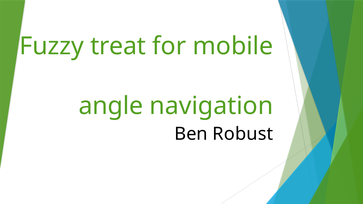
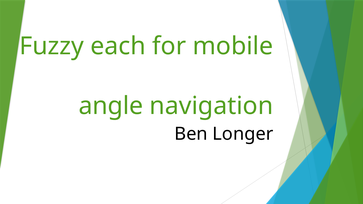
treat: treat -> each
Robust: Robust -> Longer
